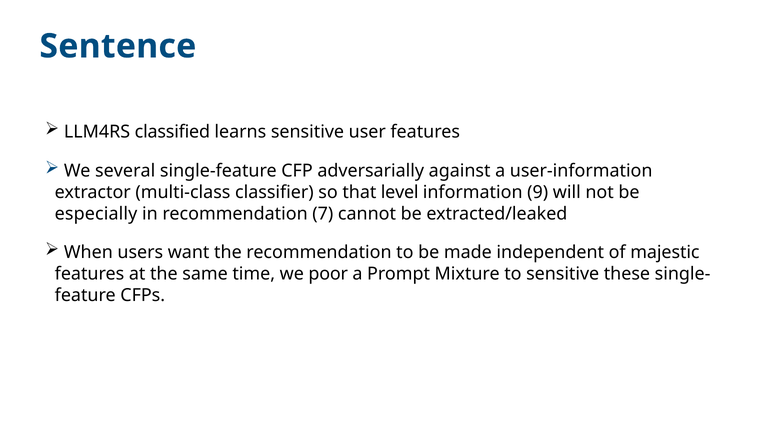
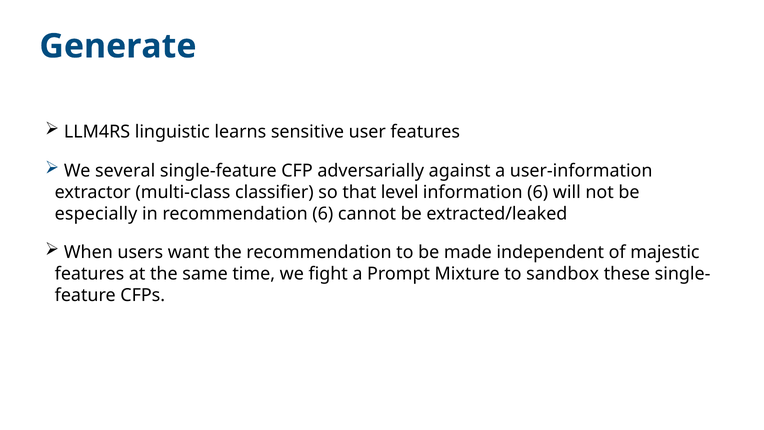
Sentence: Sentence -> Generate
classified: classified -> linguistic
information 9: 9 -> 6
recommendation 7: 7 -> 6
poor: poor -> fight
to sensitive: sensitive -> sandbox
